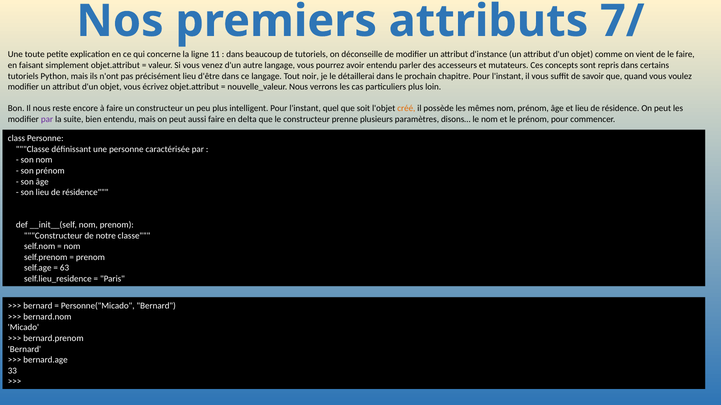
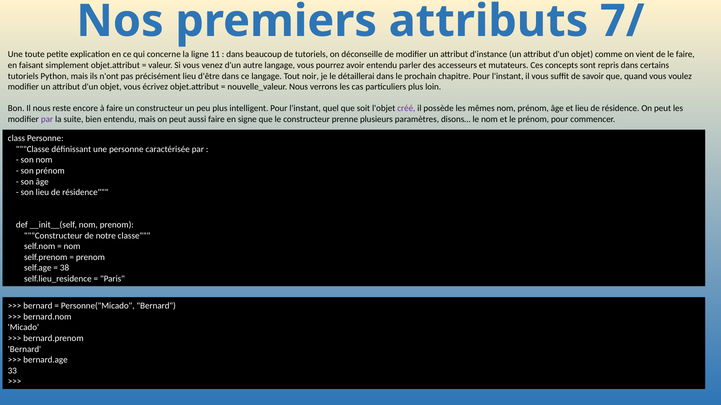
créé colour: orange -> purple
delta: delta -> signe
63: 63 -> 38
